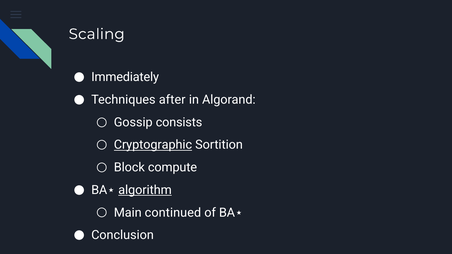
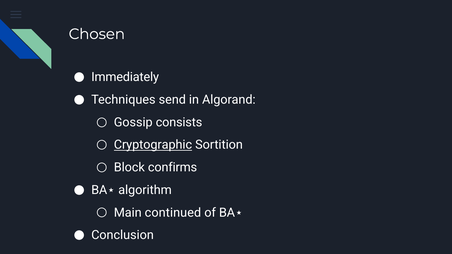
Scaling: Scaling -> Chosen
after: after -> send
compute: compute -> confirms
algorithm underline: present -> none
